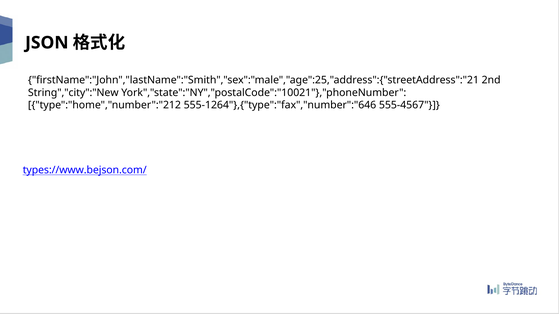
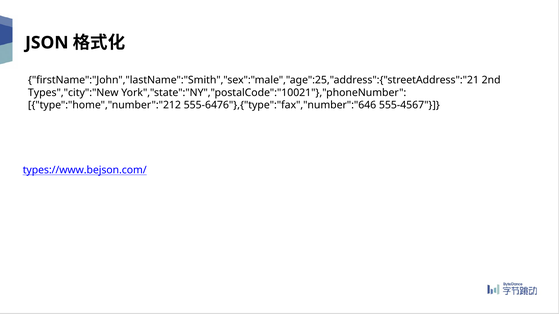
String","city":"New: String","city":"New -> Types","city":"New
555-1264"},{"type":"fax","number":"646: 555-1264"},{"type":"fax","number":"646 -> 555-6476"},{"type":"fax","number":"646
